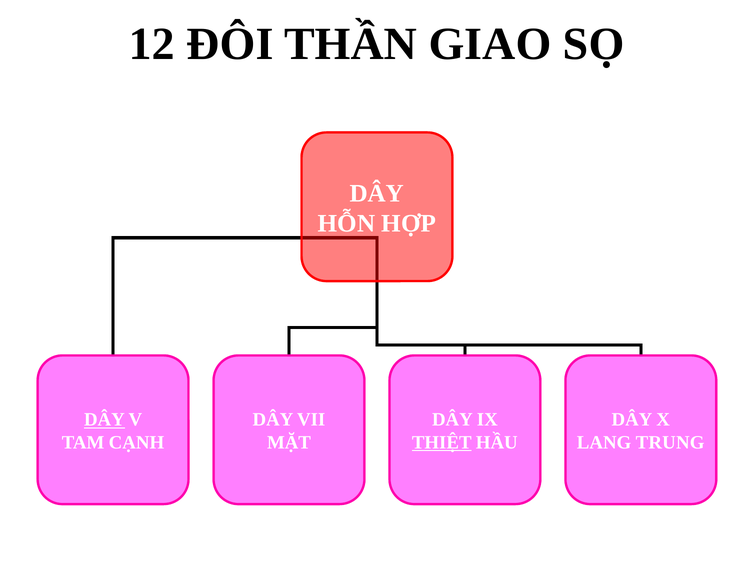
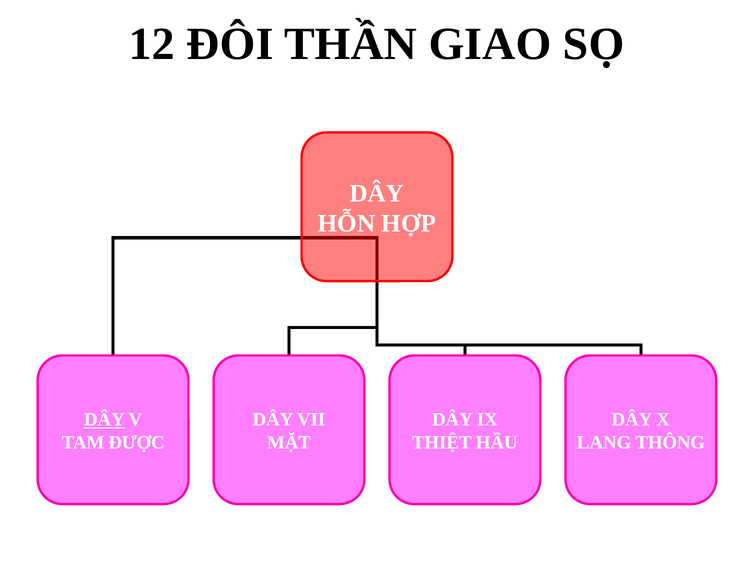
CẠNH: CẠNH -> ĐƯỢC
THIỆT underline: present -> none
TRUNG: TRUNG -> THÔNG
